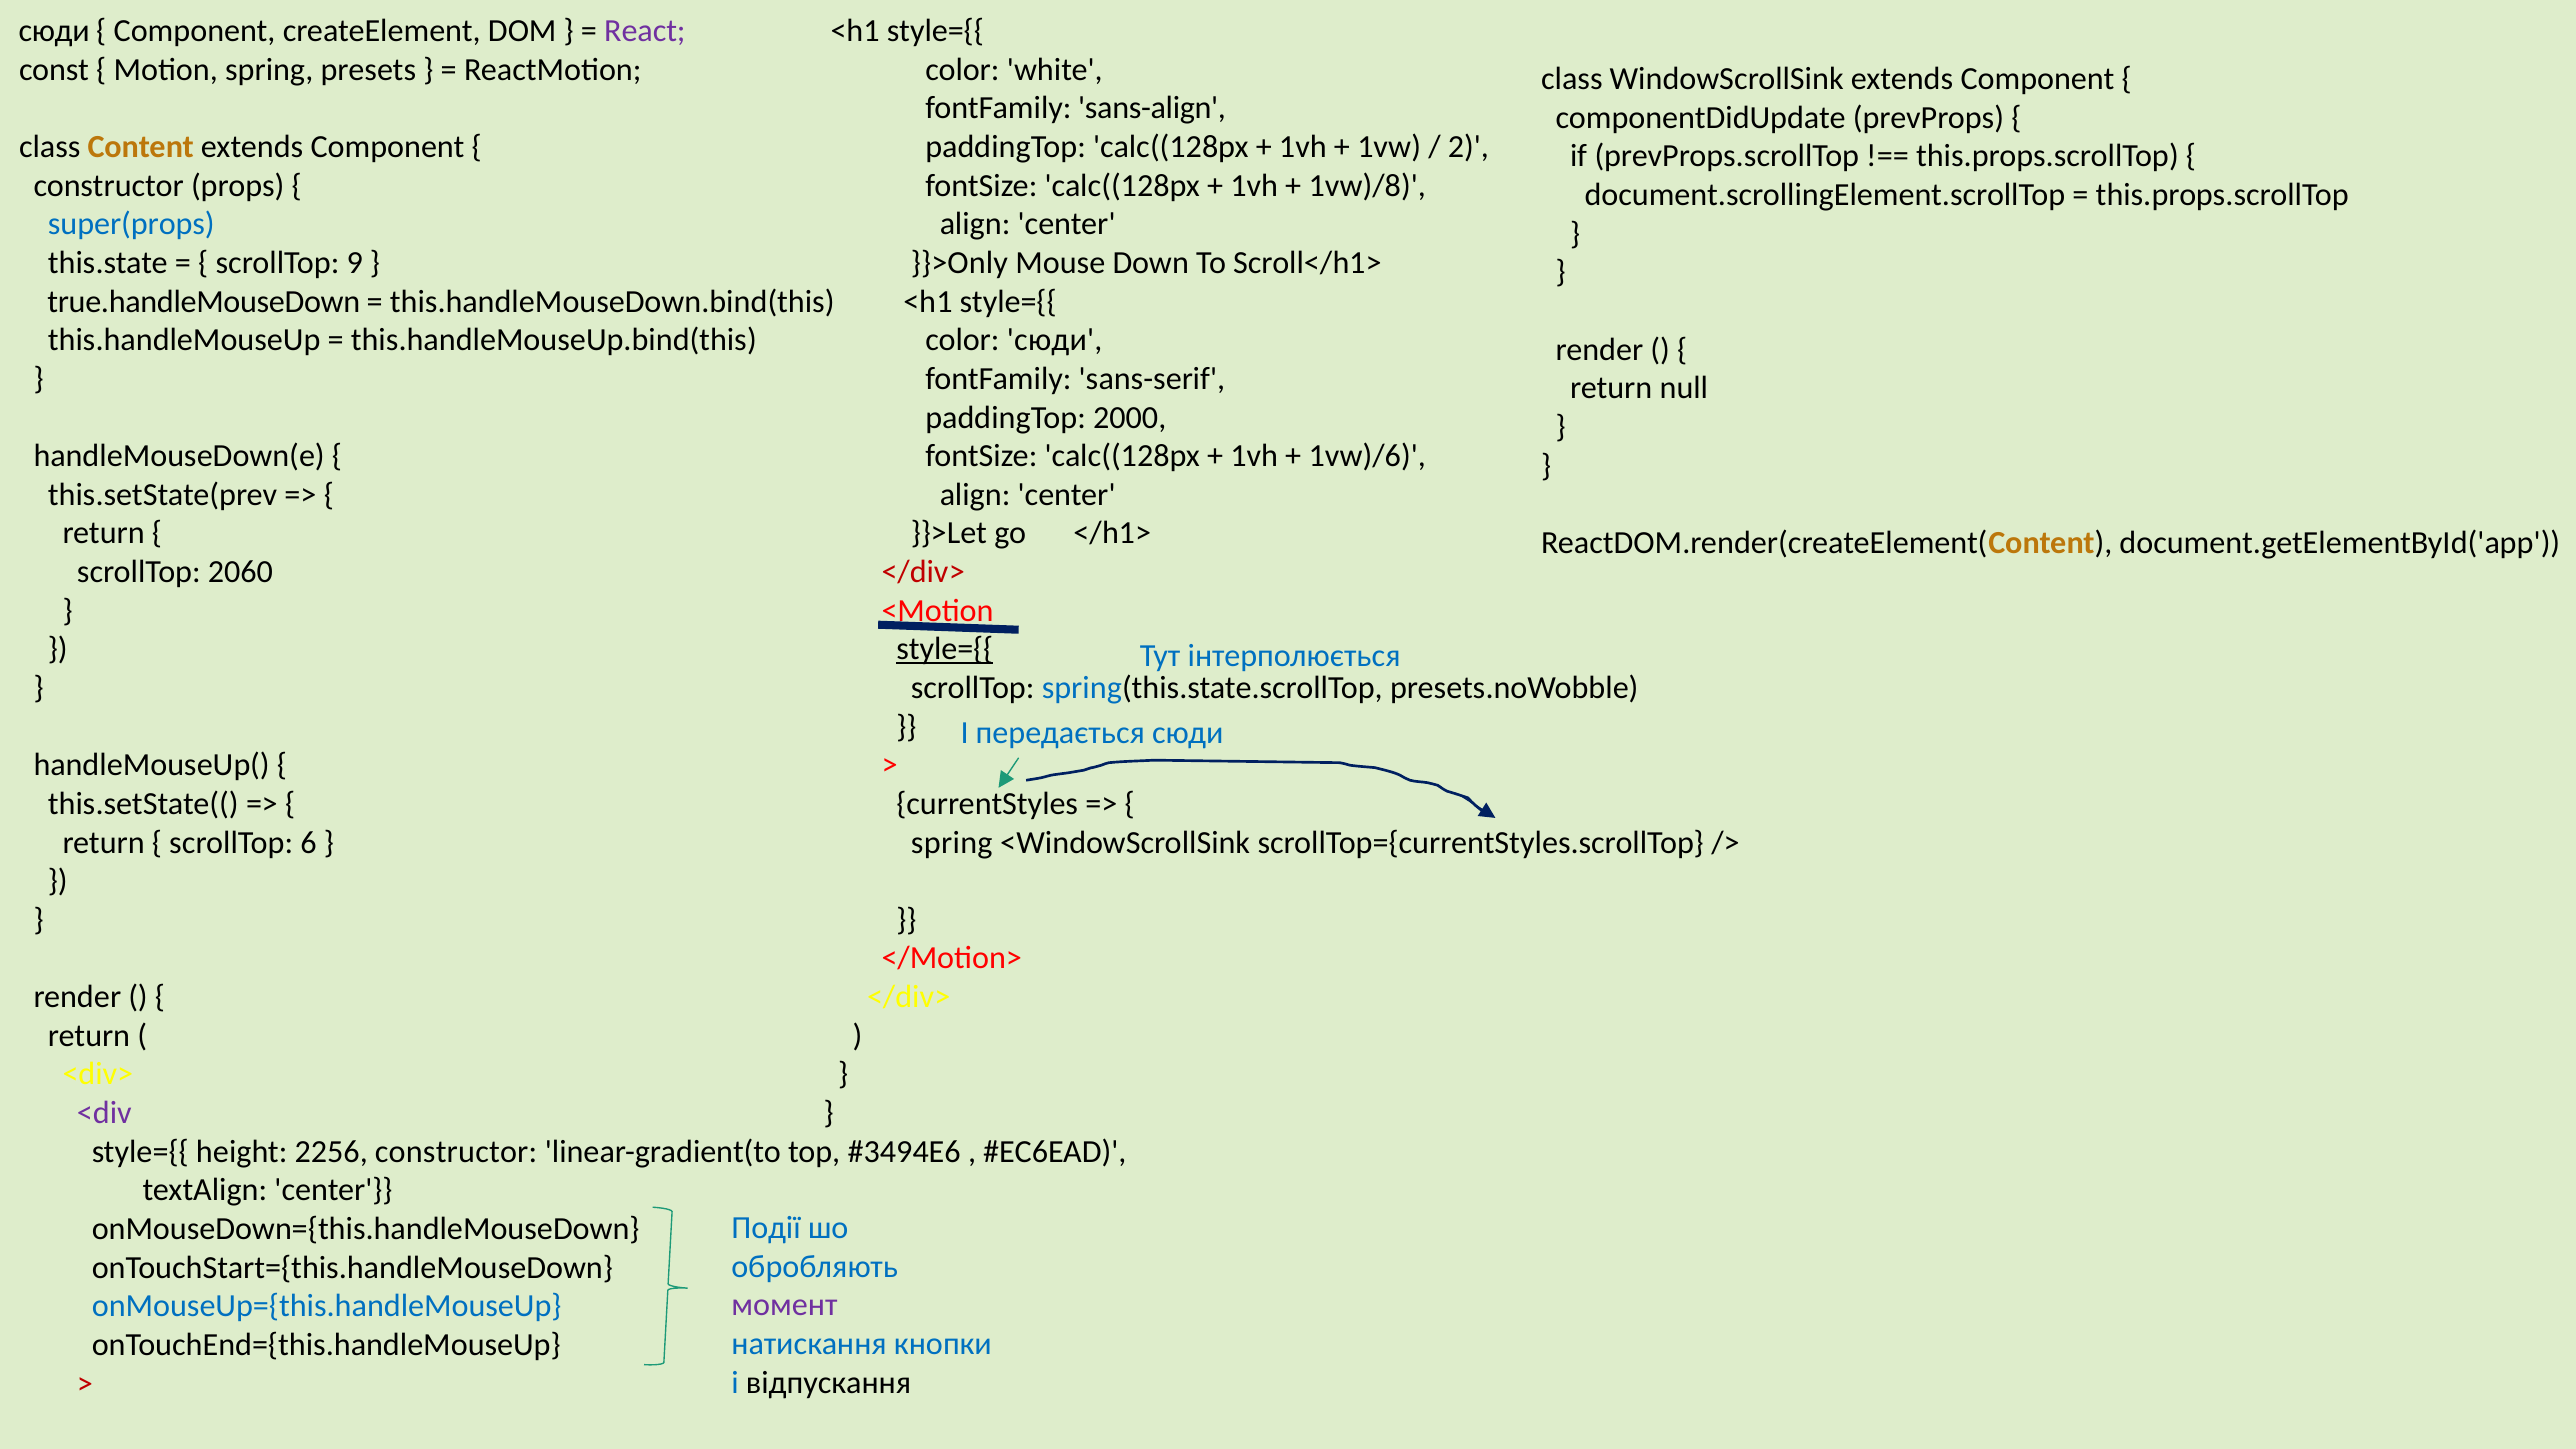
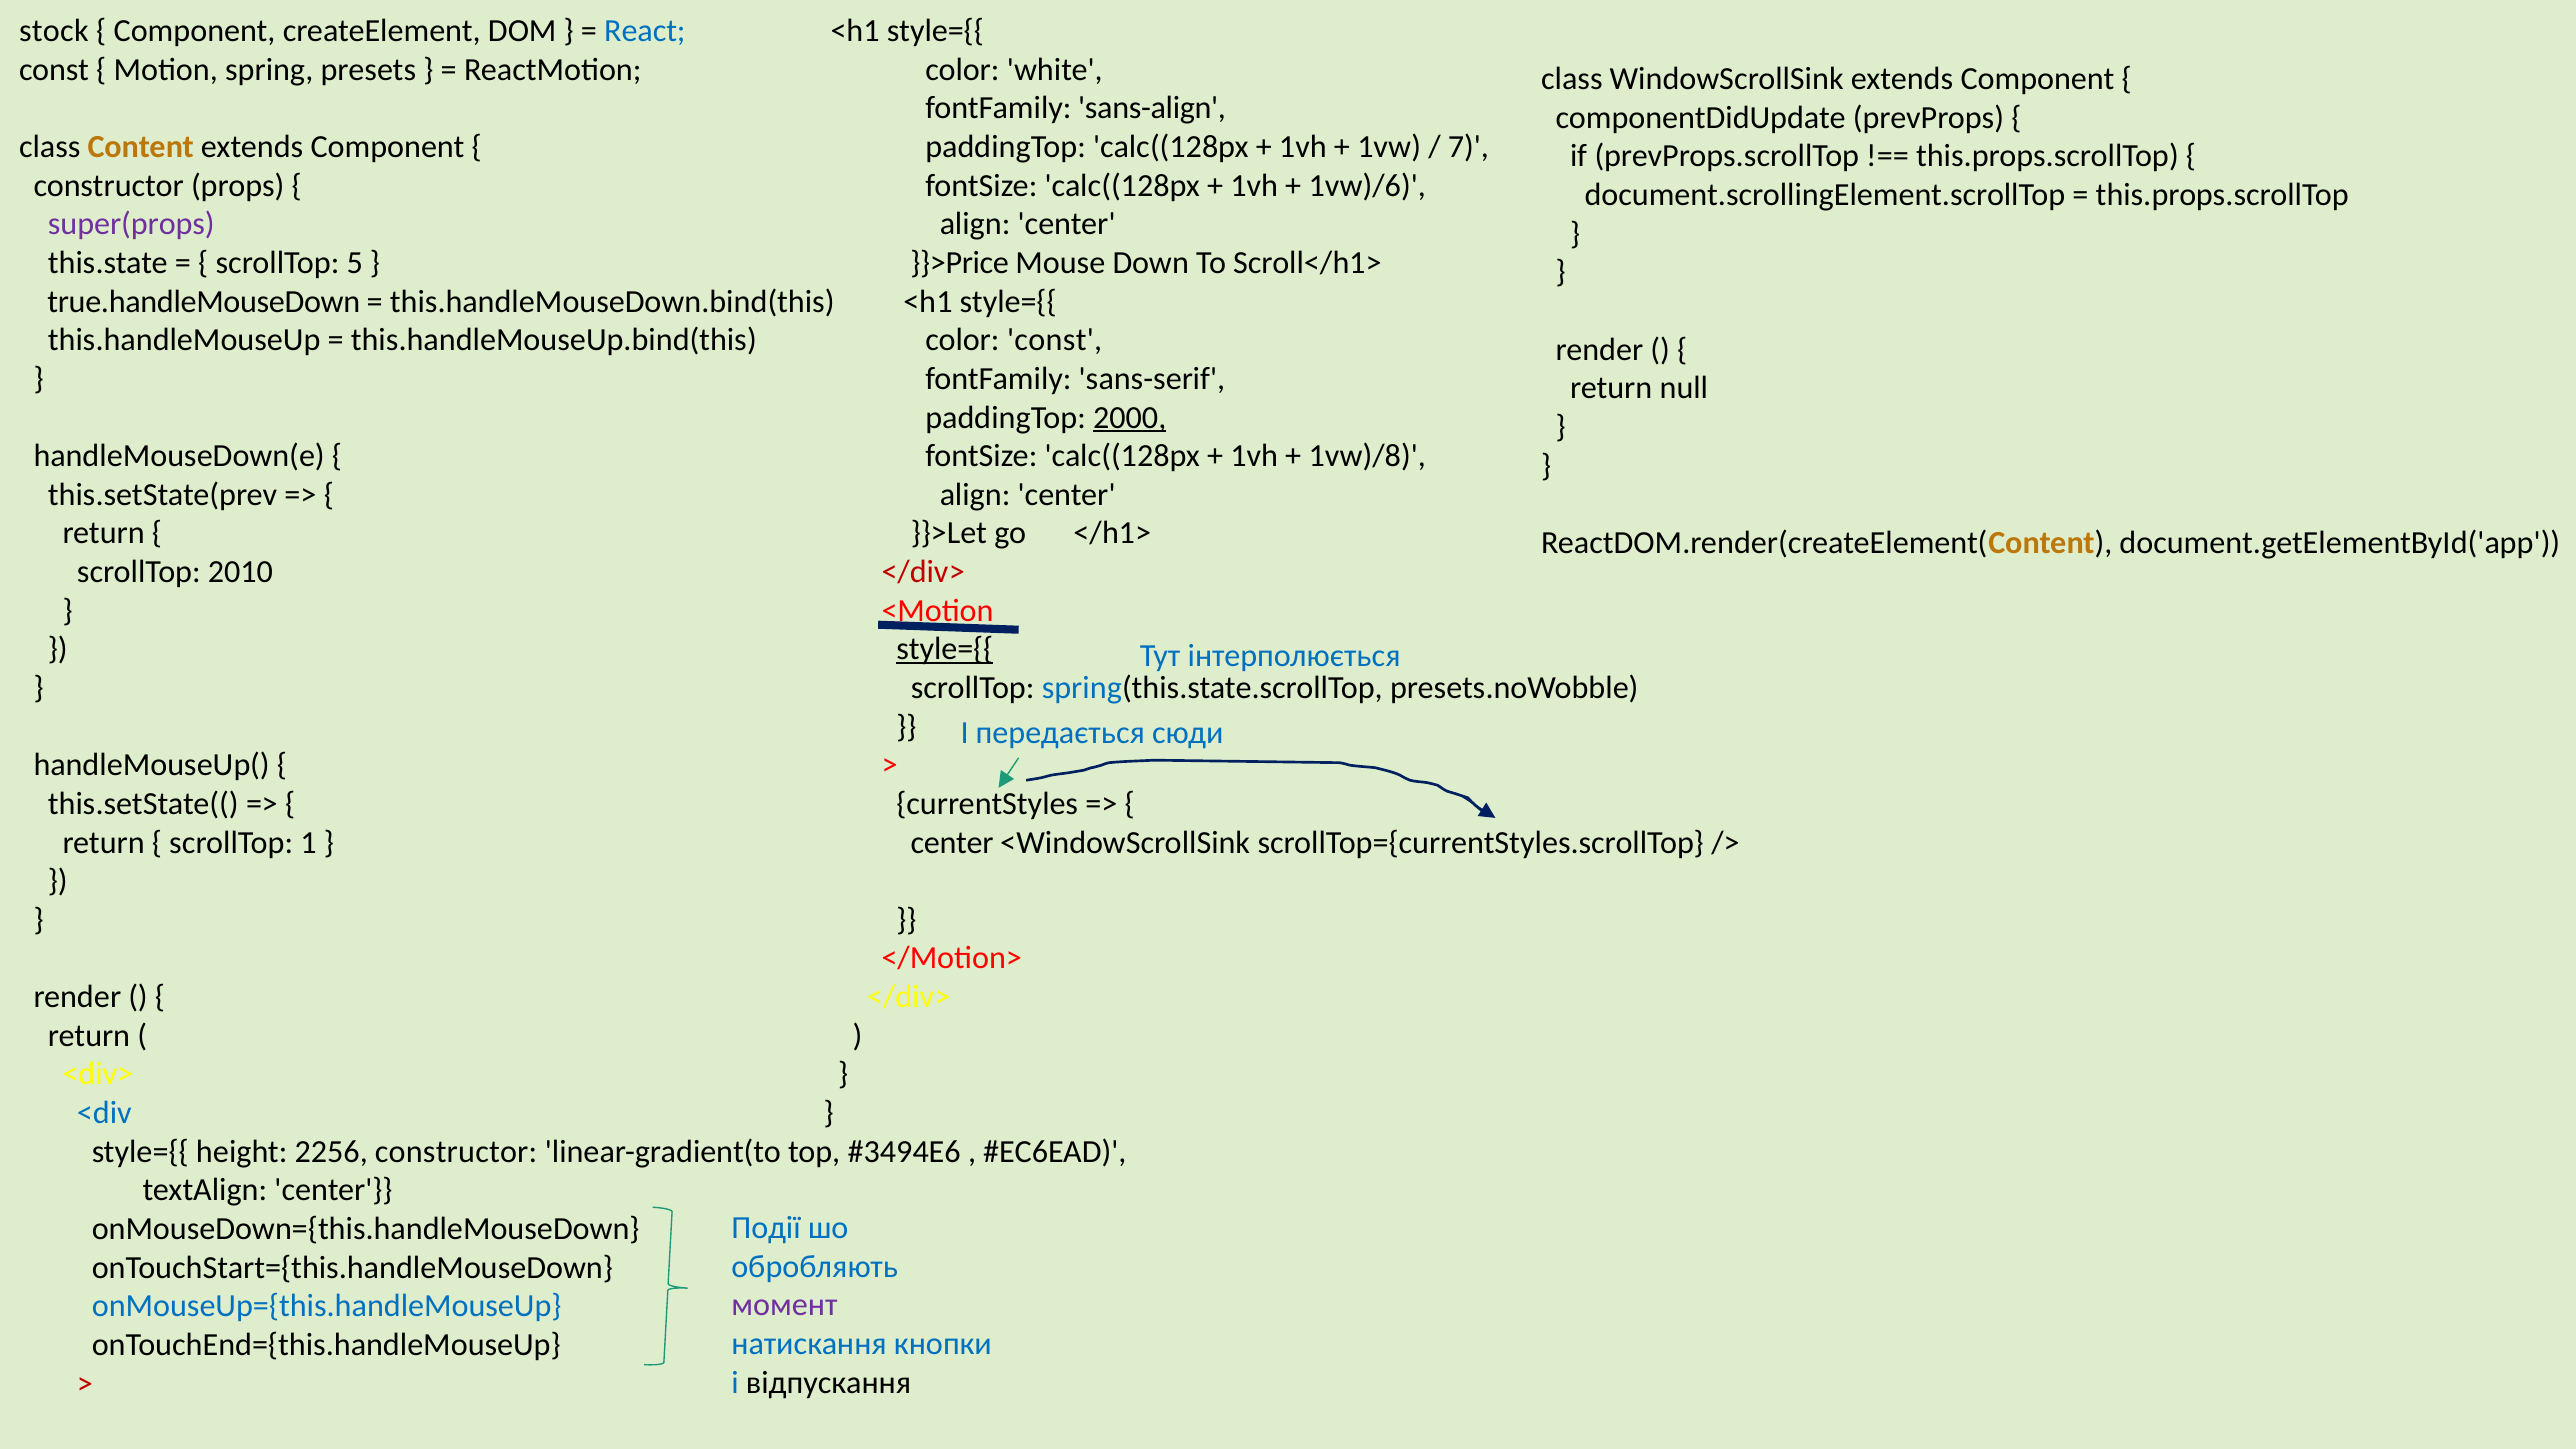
сюди at (54, 31): сюди -> stock
React colour: purple -> blue
2: 2 -> 7
1vw)/8: 1vw)/8 -> 1vw)/6
super(props colour: blue -> purple
9: 9 -> 5
}}>Only: }}>Only -> }}>Price
color сюди: сюди -> const
2000 underline: none -> present
1vw)/6: 1vw)/6 -> 1vw)/8
2060: 2060 -> 2010
6: 6 -> 1
spring at (952, 842): spring -> center
<div colour: purple -> blue
